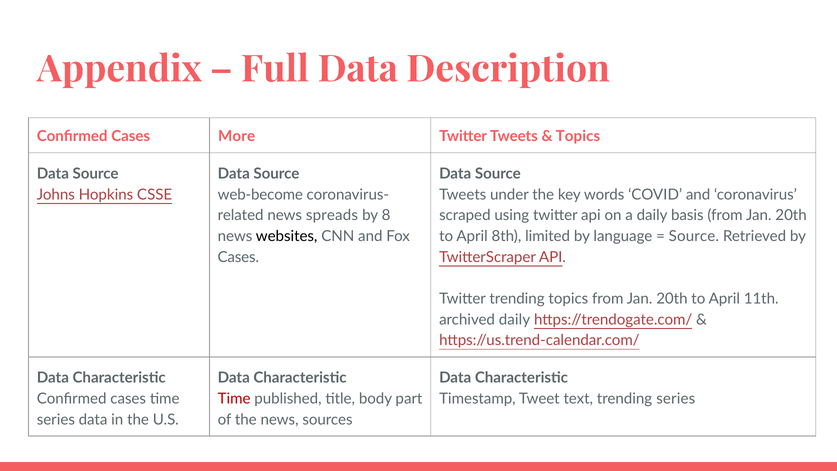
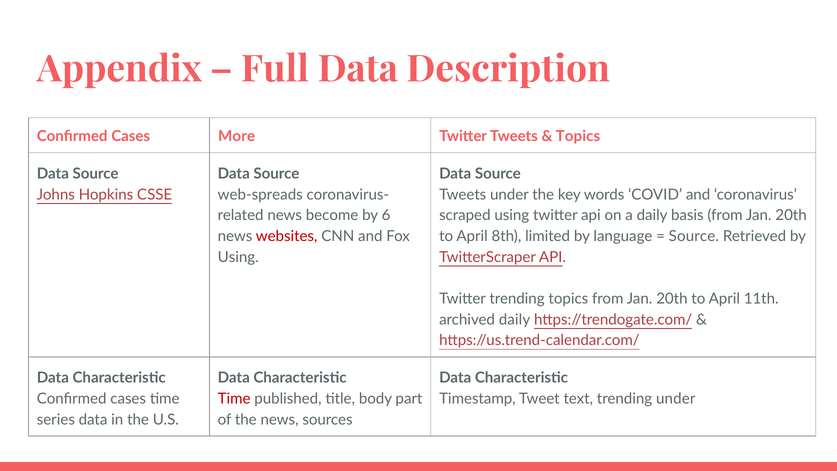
web-become: web-become -> web-spreads
spreads: spreads -> become
8: 8 -> 6
websites colour: black -> red
Cases at (238, 257): Cases -> Using
trending series: series -> under
